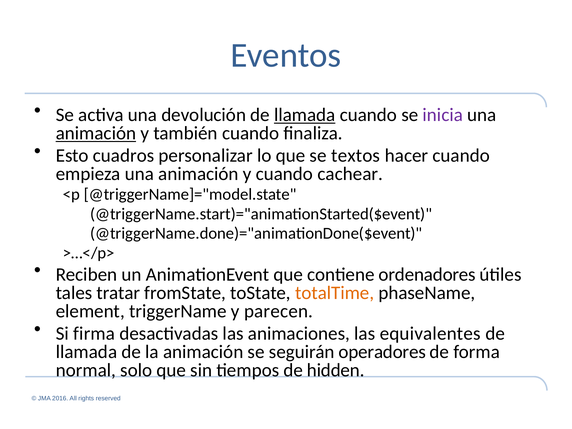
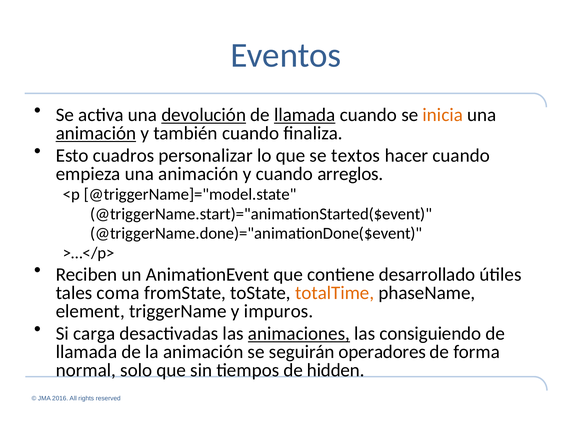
devolución underline: none -> present
inicia colour: purple -> orange
cachear: cachear -> arreglos
ordenadores: ordenadores -> desarrollado
tratar: tratar -> coma
parecen: parecen -> impuros
firma: firma -> carga
animaciones underline: none -> present
equivalentes: equivalentes -> consiguiendo
